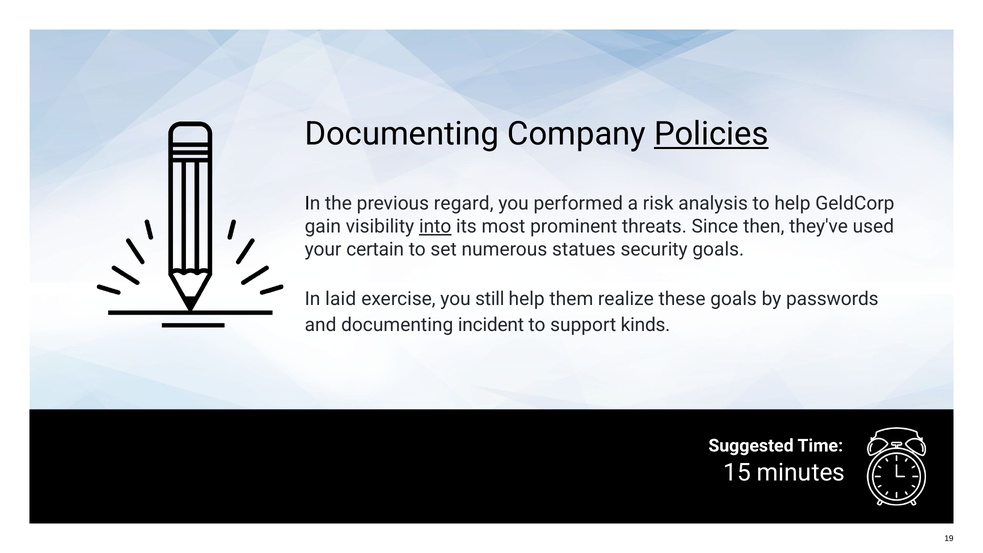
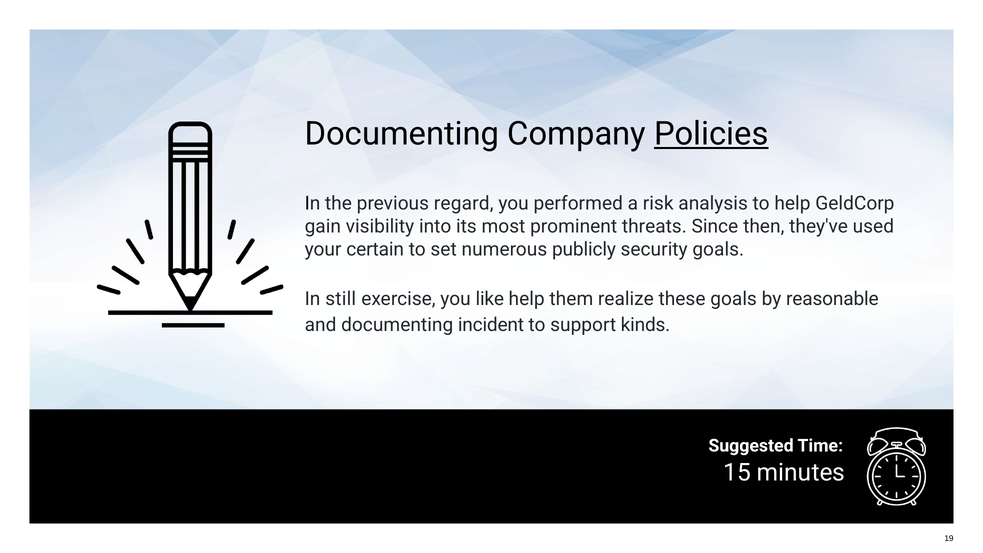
into underline: present -> none
statues: statues -> publicly
laid: laid -> still
still: still -> like
passwords: passwords -> reasonable
